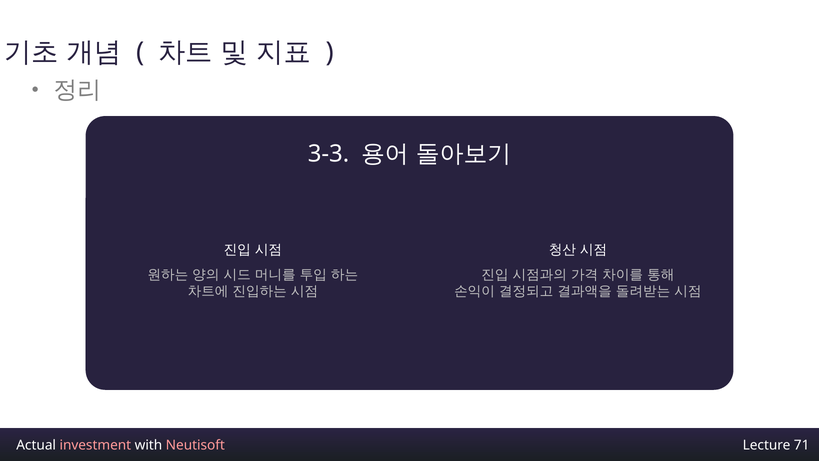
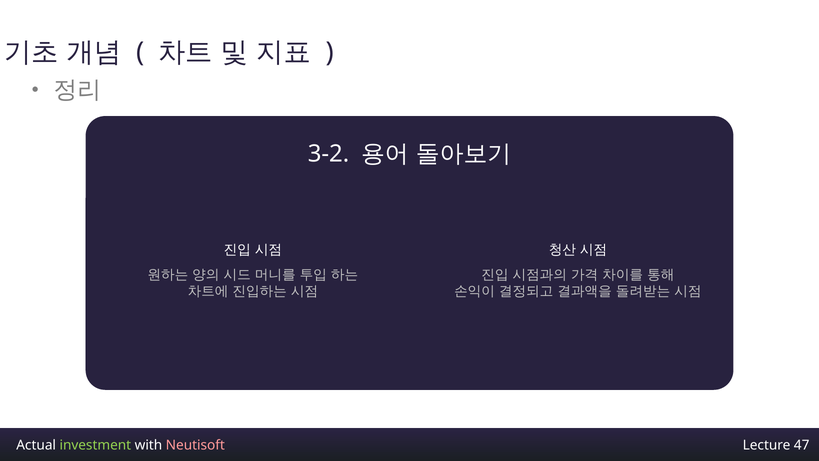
3-3: 3-3 -> 3-2
investment colour: pink -> light green
71: 71 -> 47
